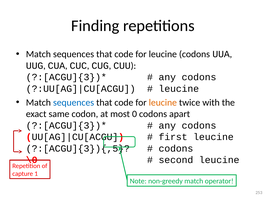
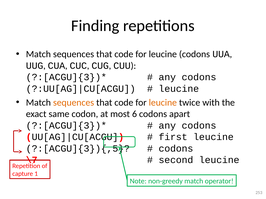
sequences at (74, 103) colour: blue -> orange
0: 0 -> 6
\0: \0 -> \7
